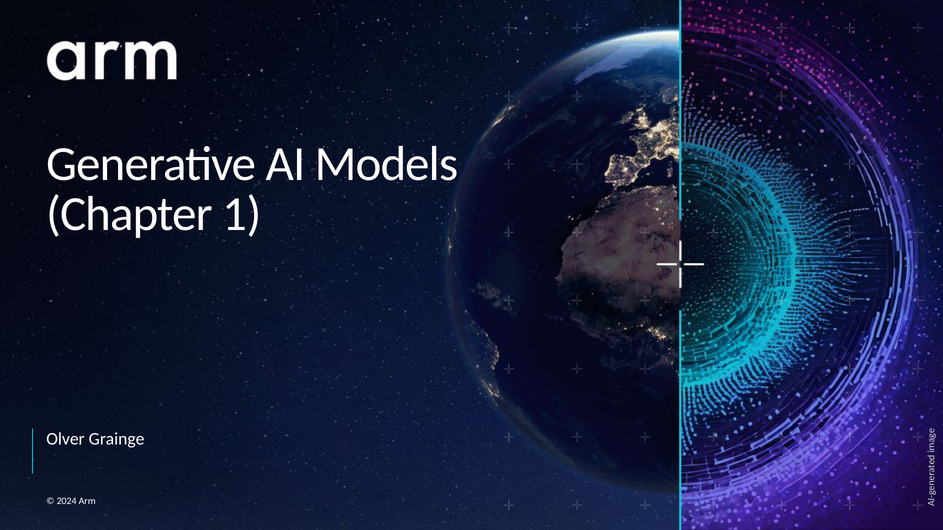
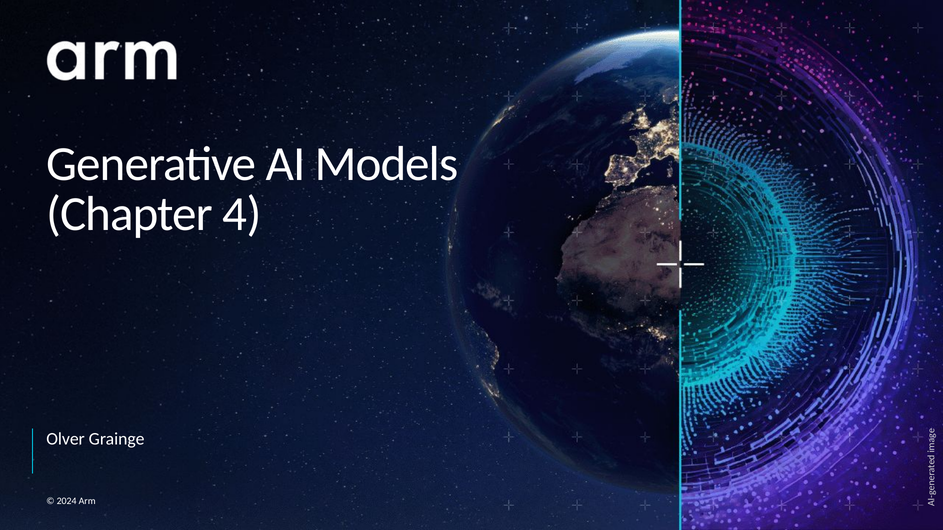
1: 1 -> 4
